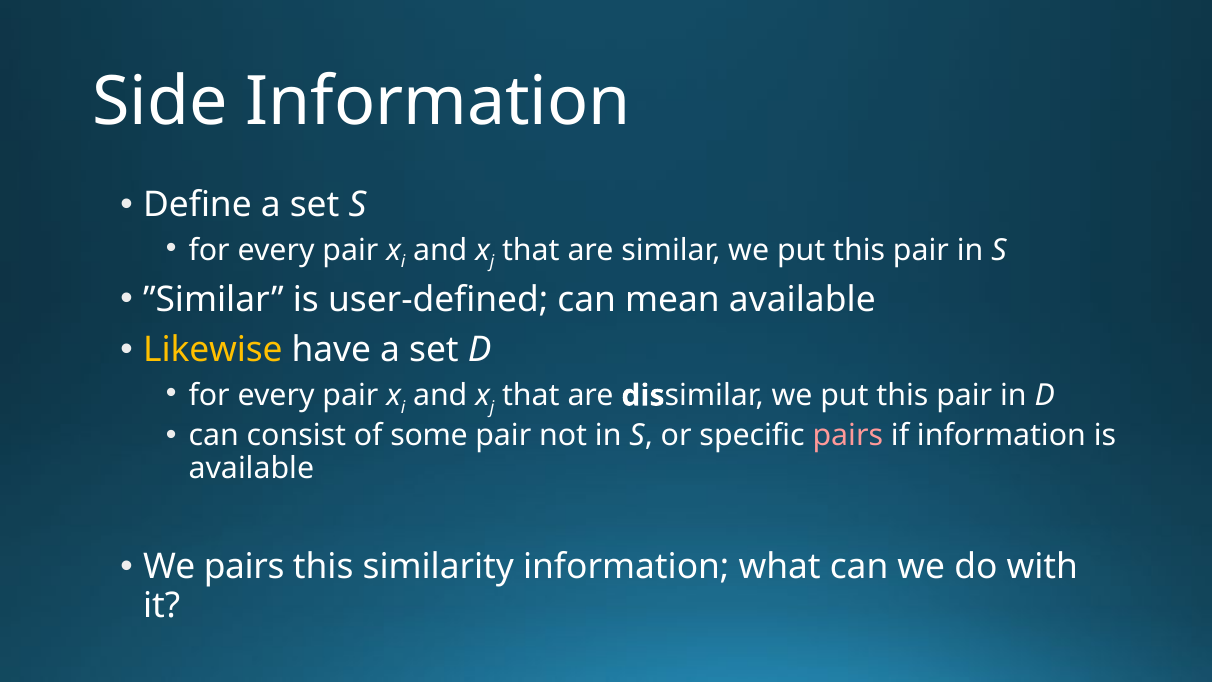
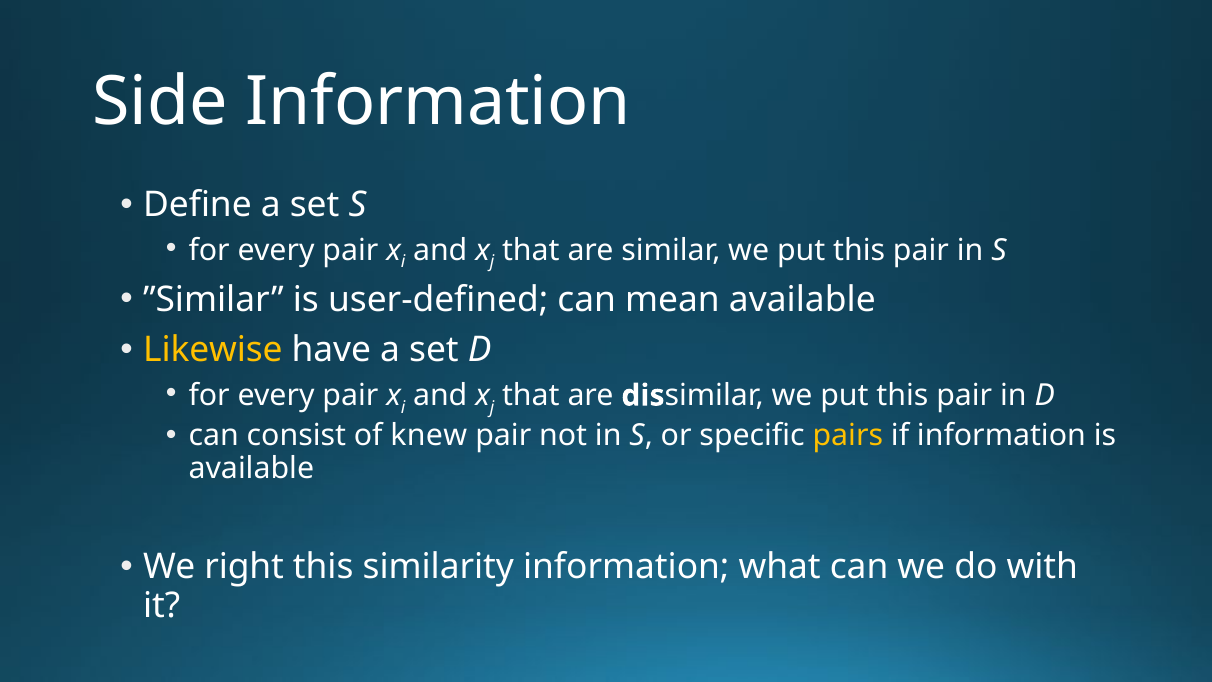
some: some -> knew
pairs at (848, 435) colour: pink -> yellow
We pairs: pairs -> right
